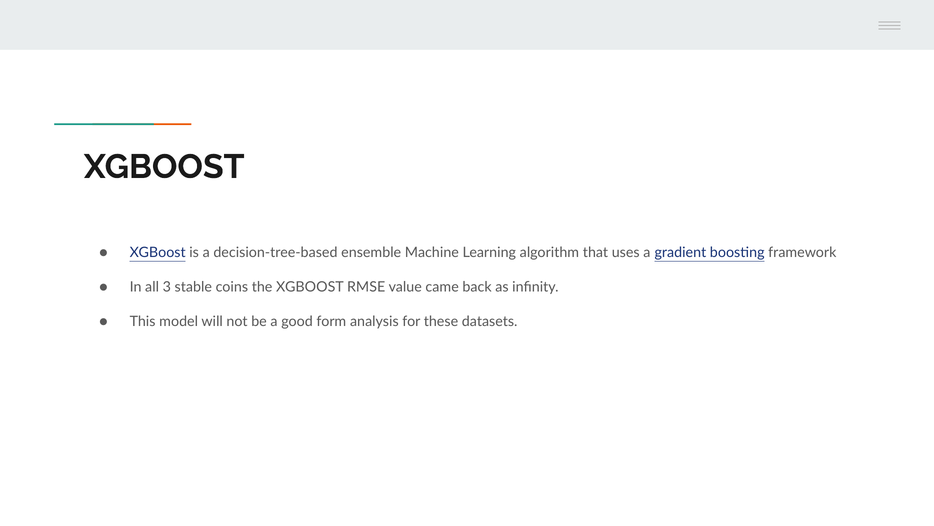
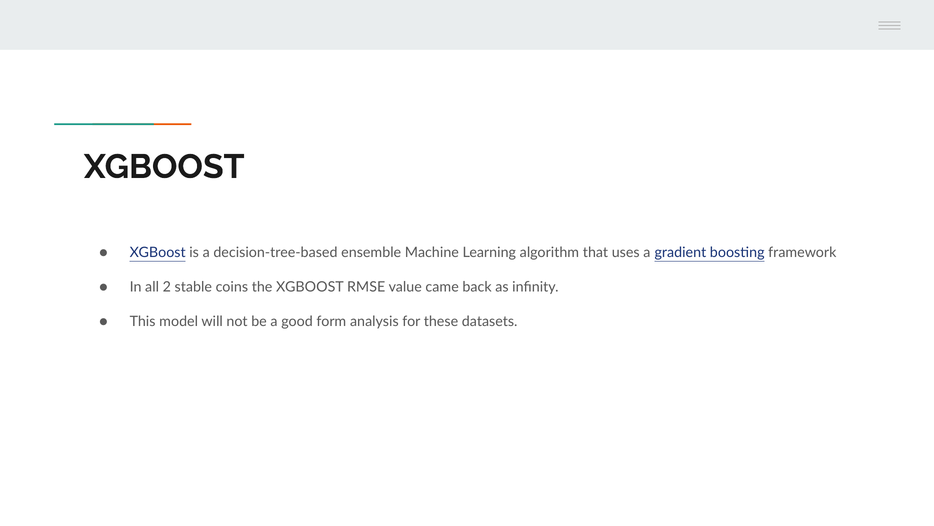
3: 3 -> 2
